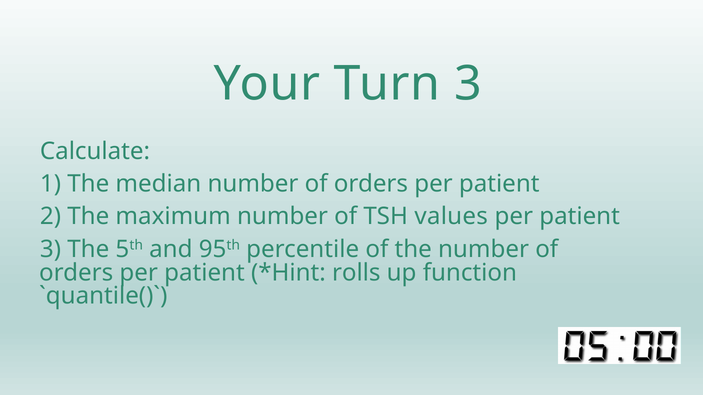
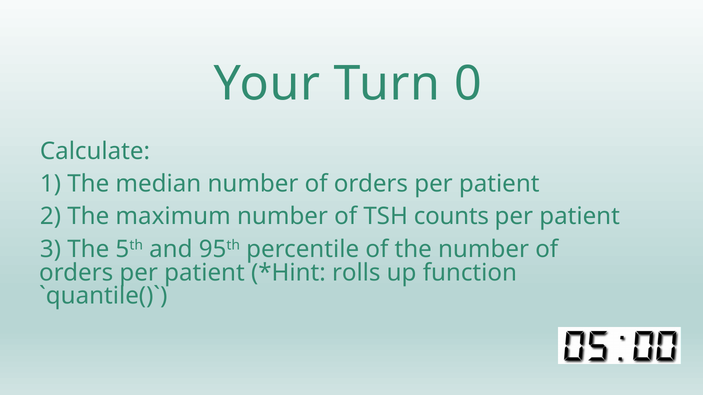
Turn 3: 3 -> 0
values: values -> counts
